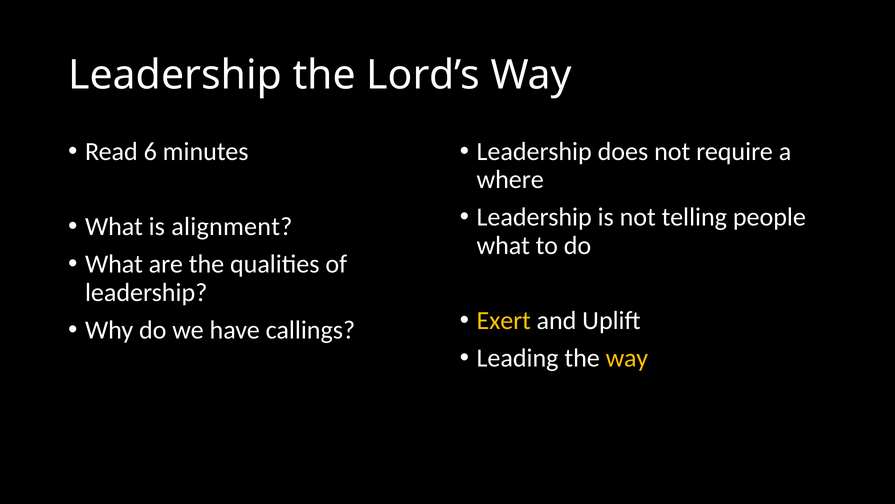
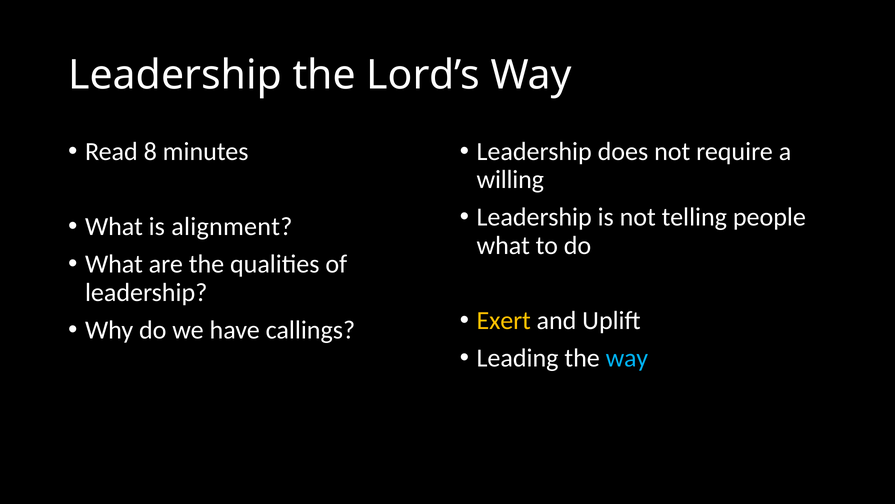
6: 6 -> 8
where: where -> willing
way at (627, 358) colour: yellow -> light blue
